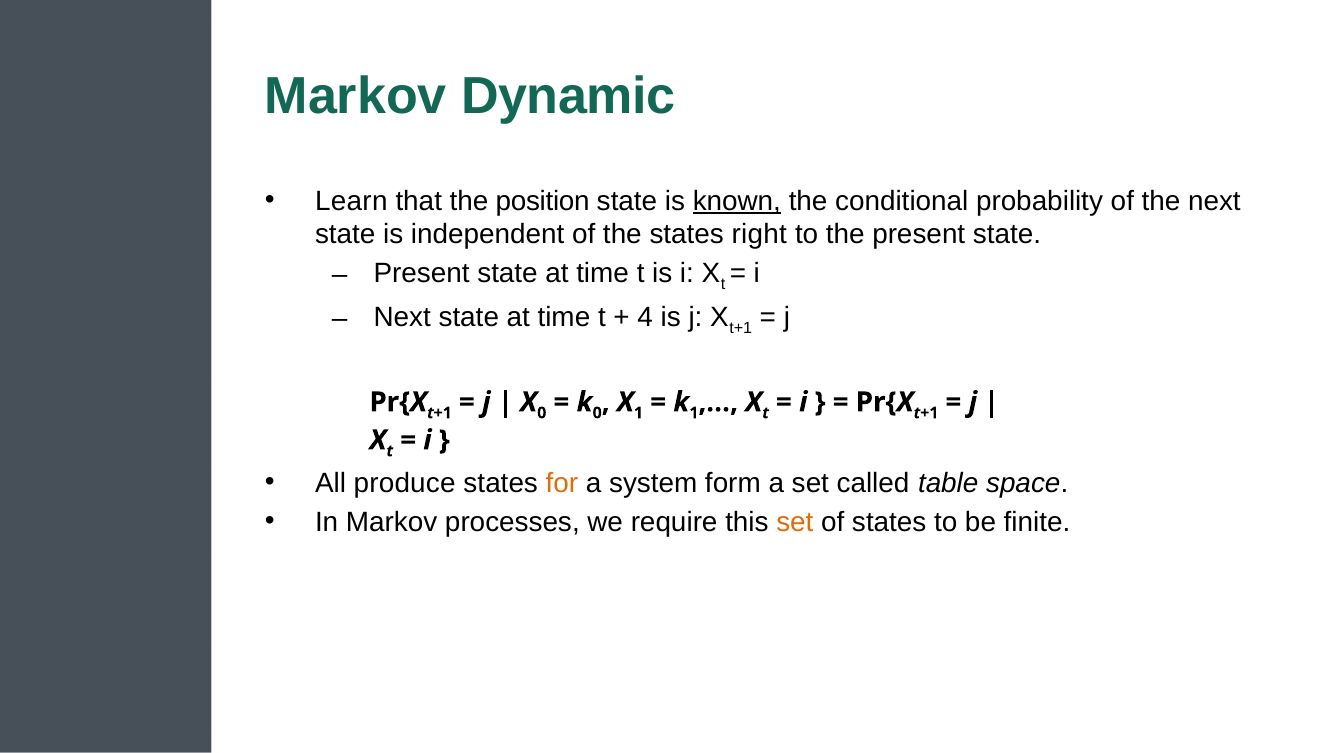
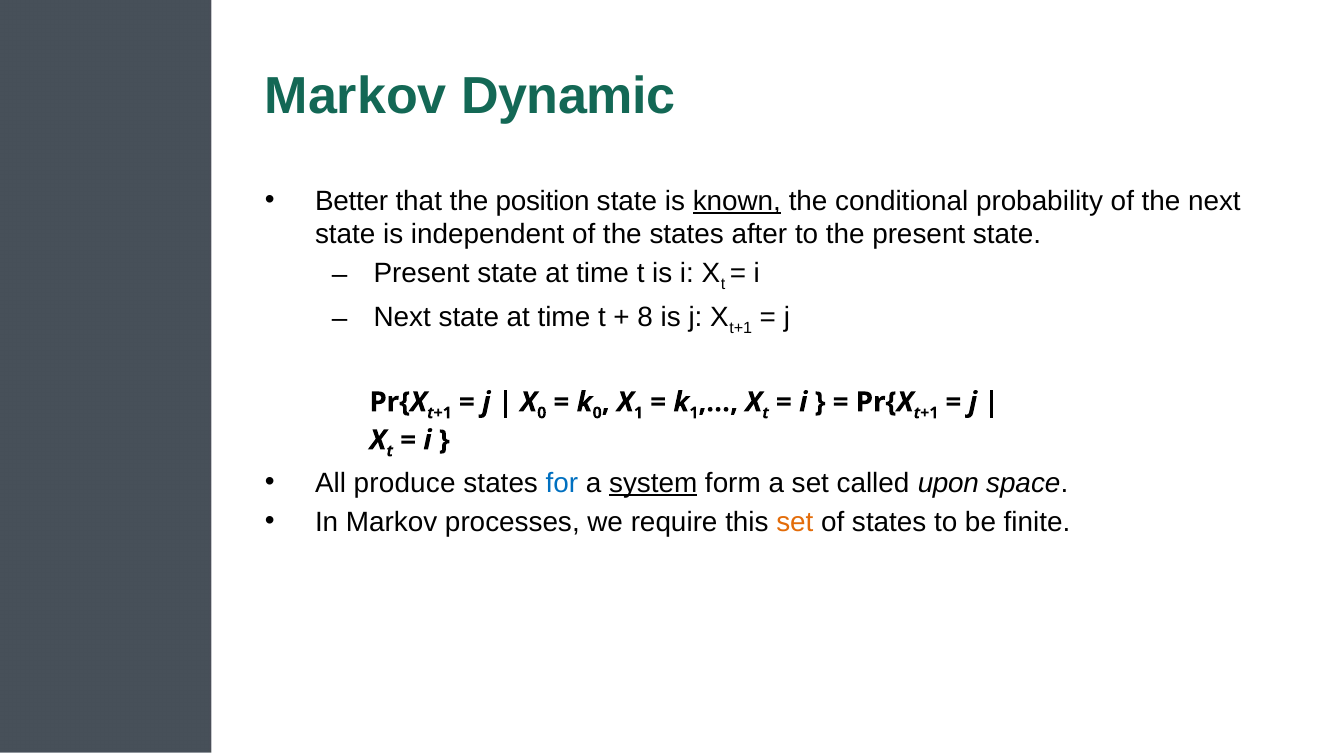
Learn: Learn -> Better
right: right -> after
4: 4 -> 8
for colour: orange -> blue
system underline: none -> present
table: table -> upon
